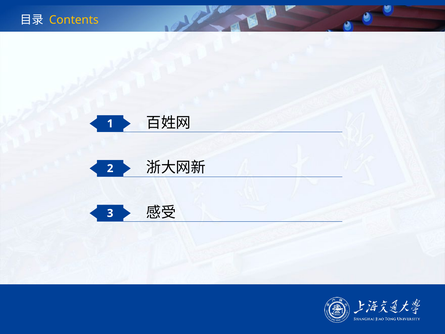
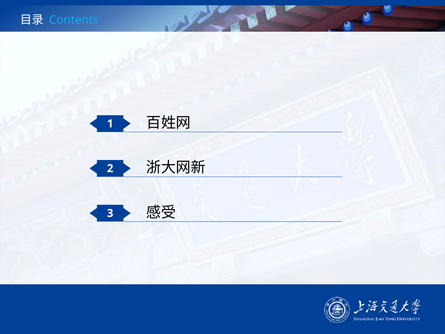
Contents colour: yellow -> light blue
